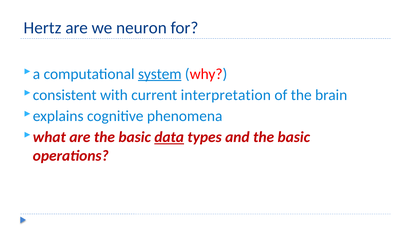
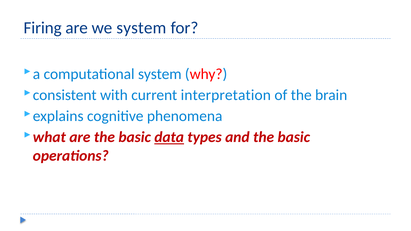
Hertz: Hertz -> Firing
we neuron: neuron -> system
system at (160, 74) underline: present -> none
